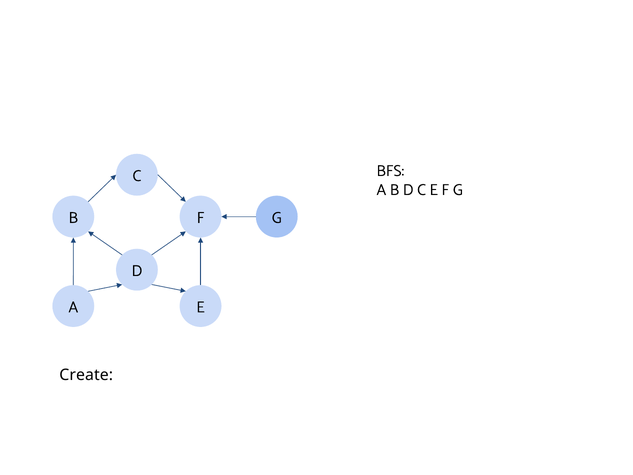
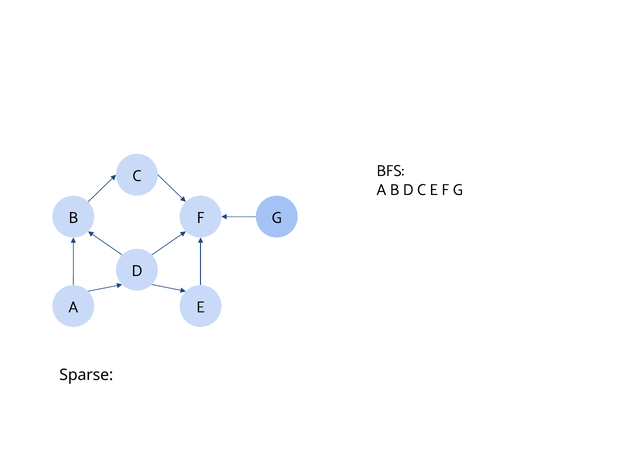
Create: Create -> Sparse
